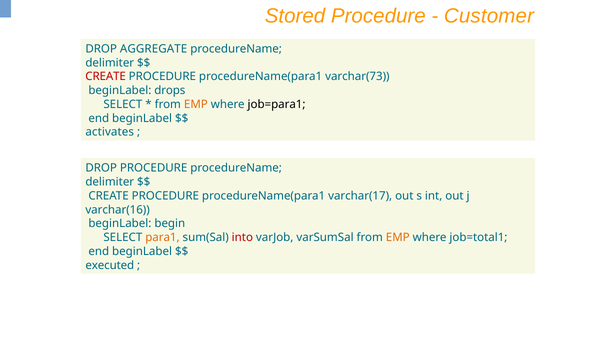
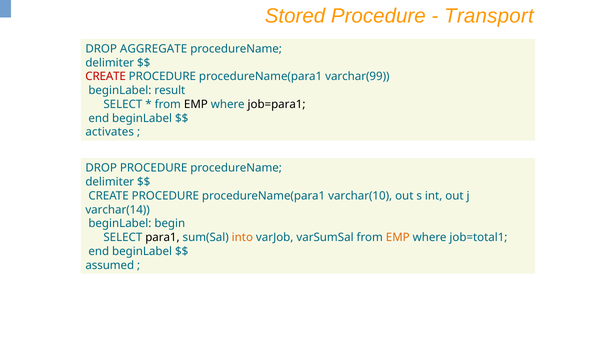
Customer: Customer -> Transport
varchar(73: varchar(73 -> varchar(99
drops: drops -> result
EMP at (196, 104) colour: orange -> black
varchar(17: varchar(17 -> varchar(10
varchar(16: varchar(16 -> varchar(14
para1 colour: orange -> black
into colour: red -> orange
executed: executed -> assumed
